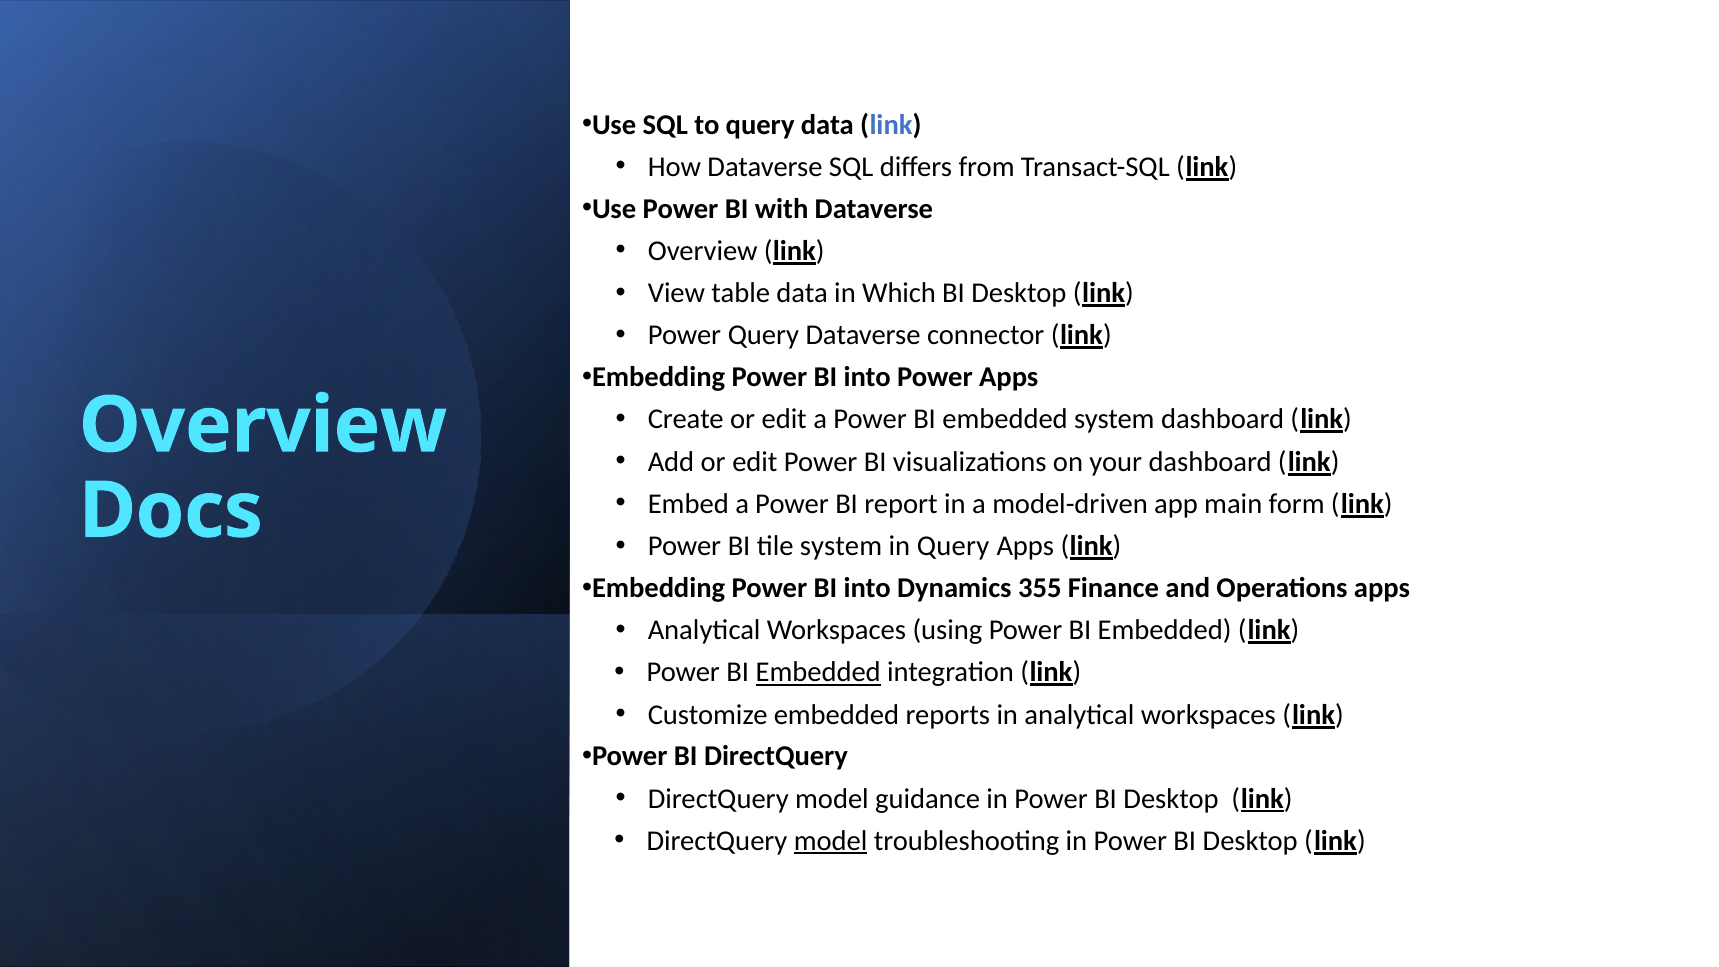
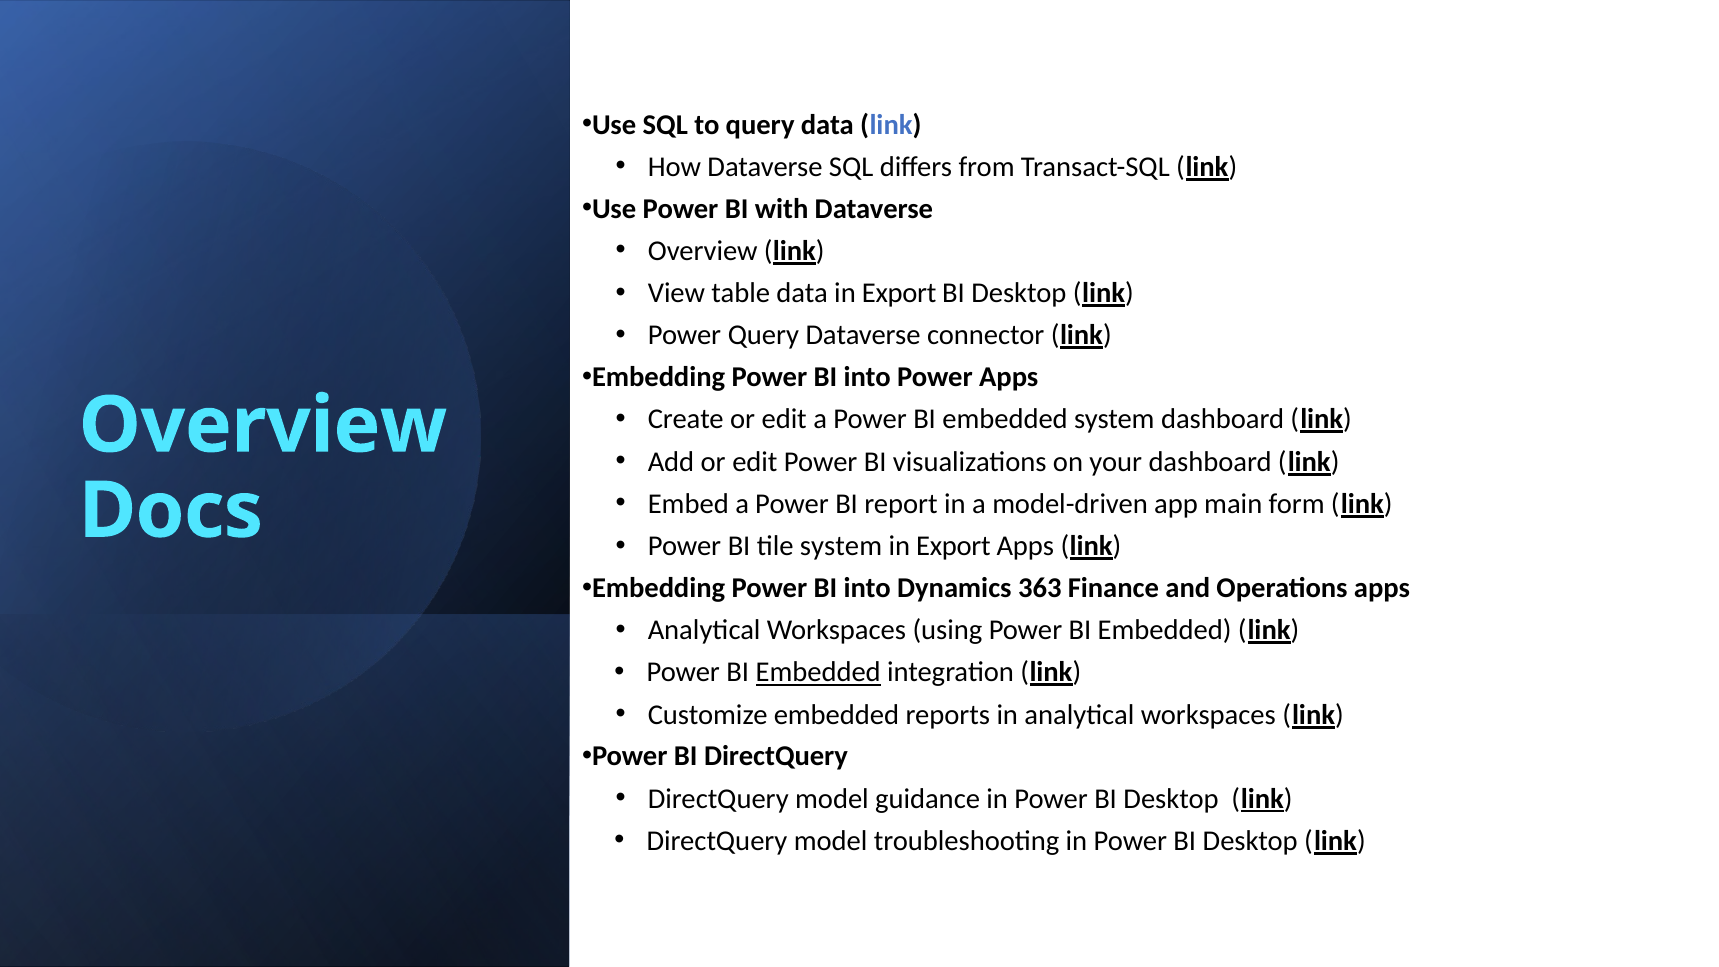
data in Which: Which -> Export
Query at (953, 546): Query -> Export
355: 355 -> 363
model at (831, 841) underline: present -> none
